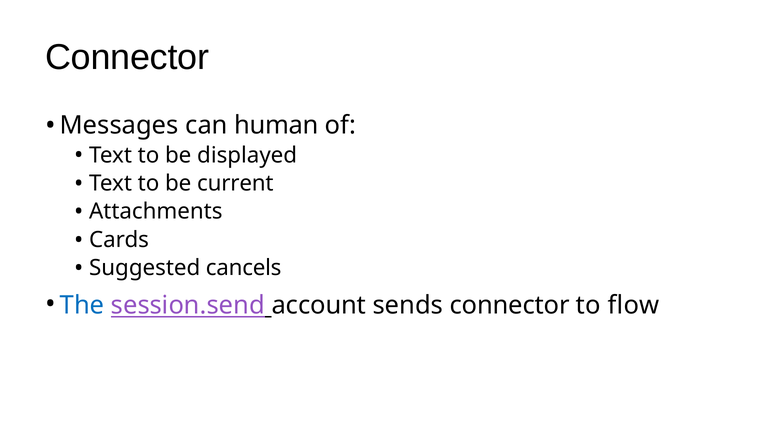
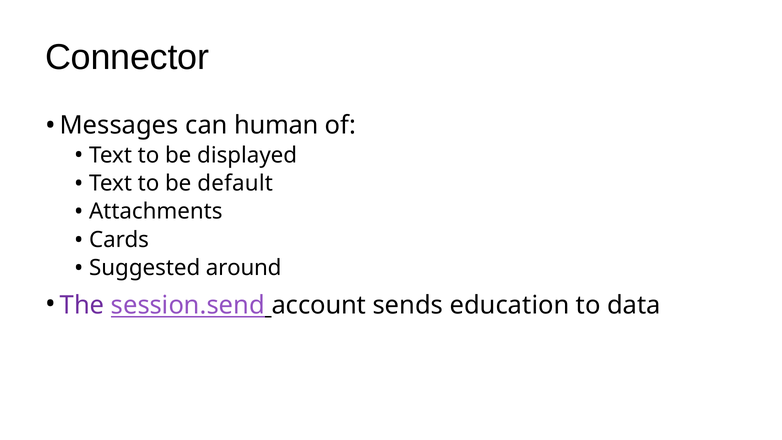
current: current -> default
cancels: cancels -> around
The colour: blue -> purple
sends connector: connector -> education
flow: flow -> data
